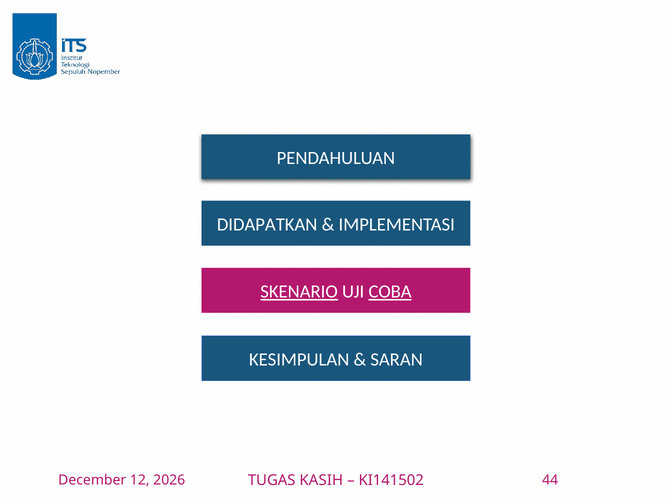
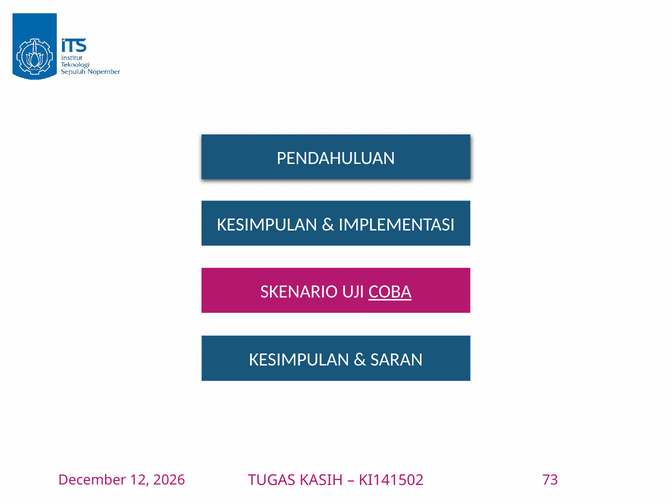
DIDAPATKAN at (267, 224): DIDAPATKAN -> KESIMPULAN
SKENARIO underline: present -> none
44: 44 -> 73
